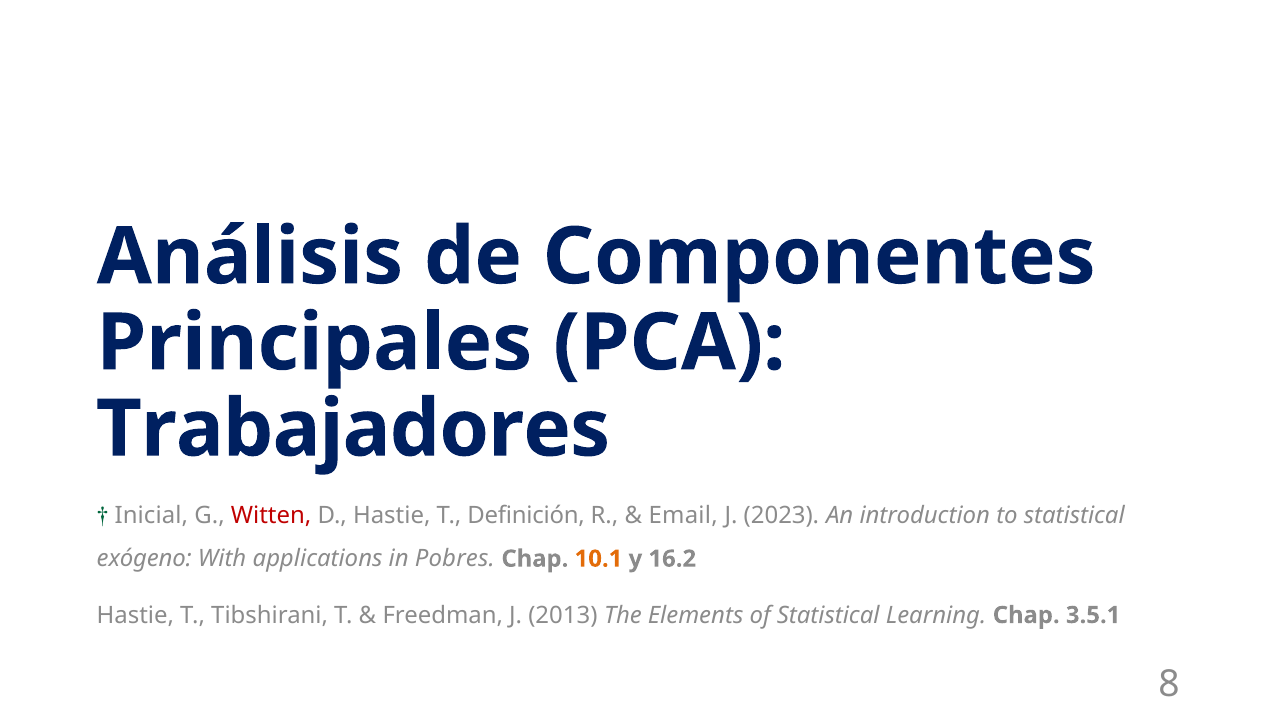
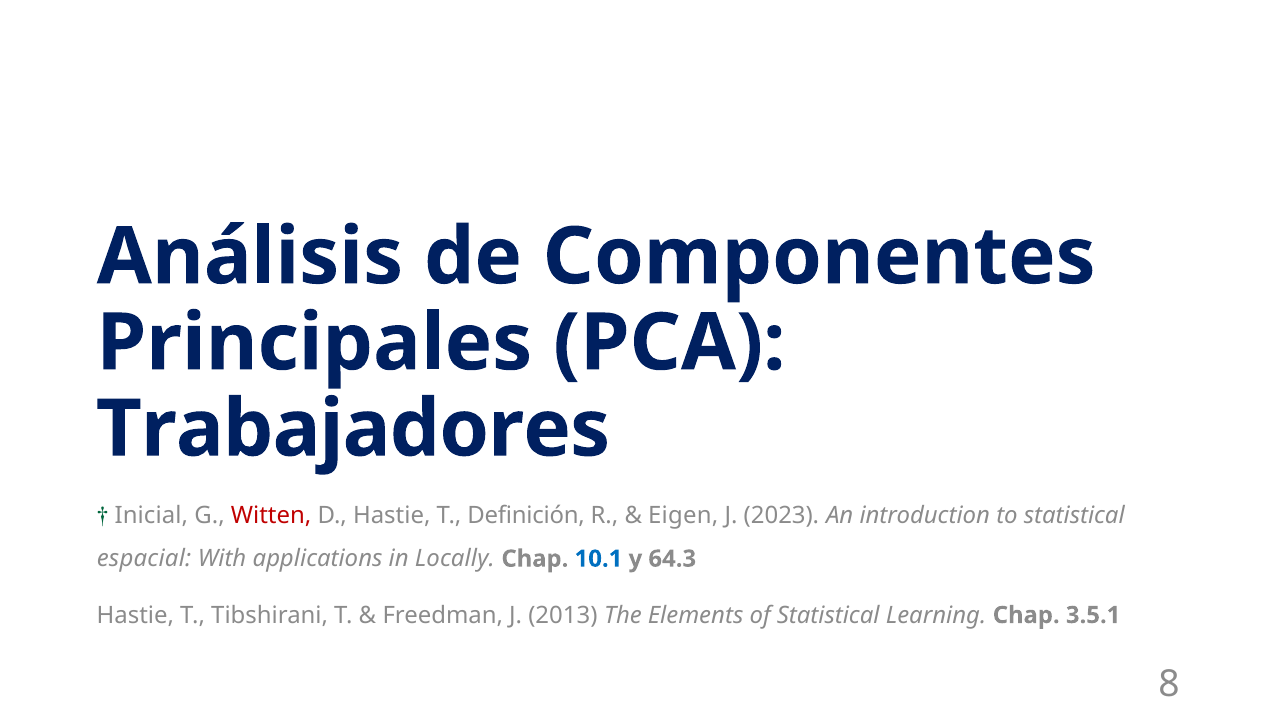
Email: Email -> Eigen
exógeno: exógeno -> espacial
Pobres: Pobres -> Locally
10.1 colour: orange -> blue
16.2: 16.2 -> 64.3
